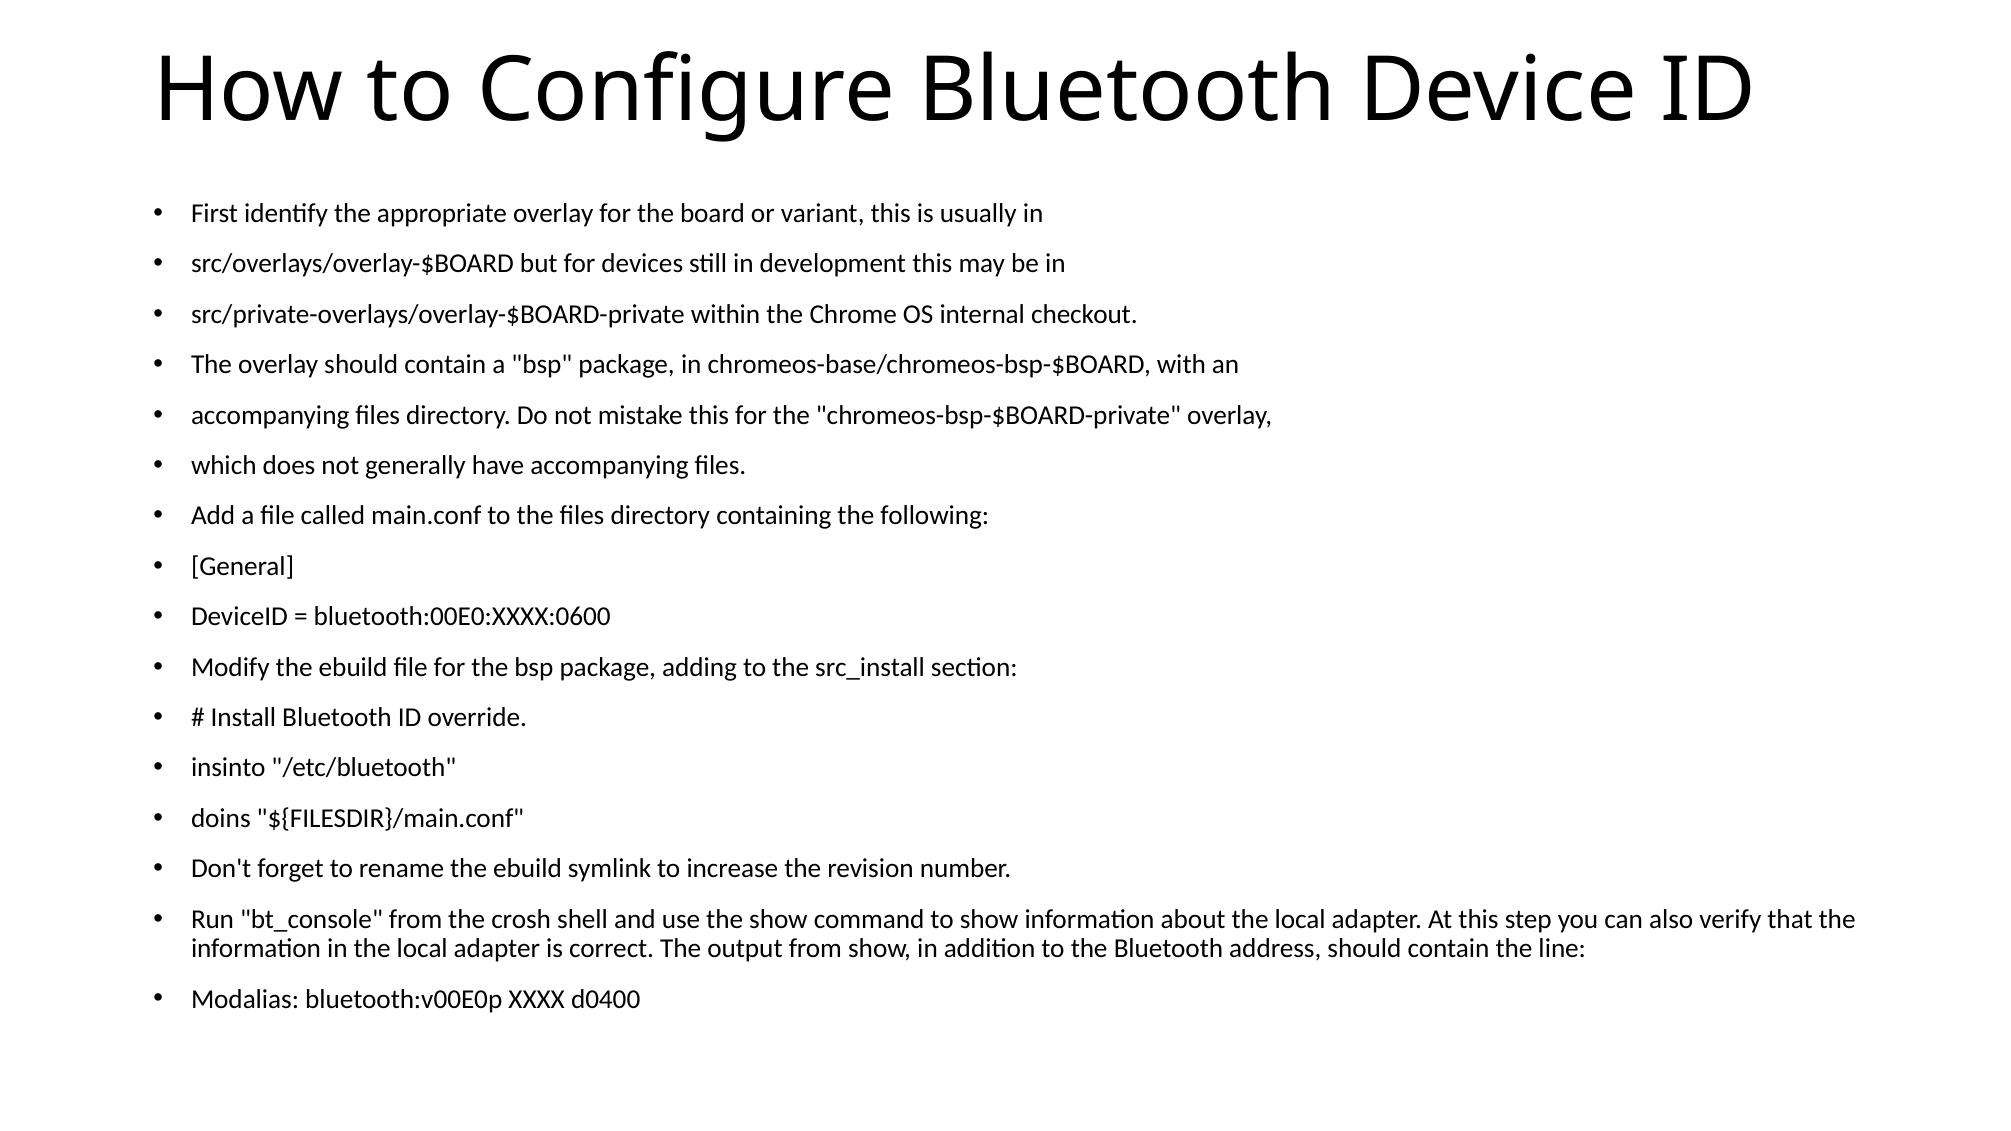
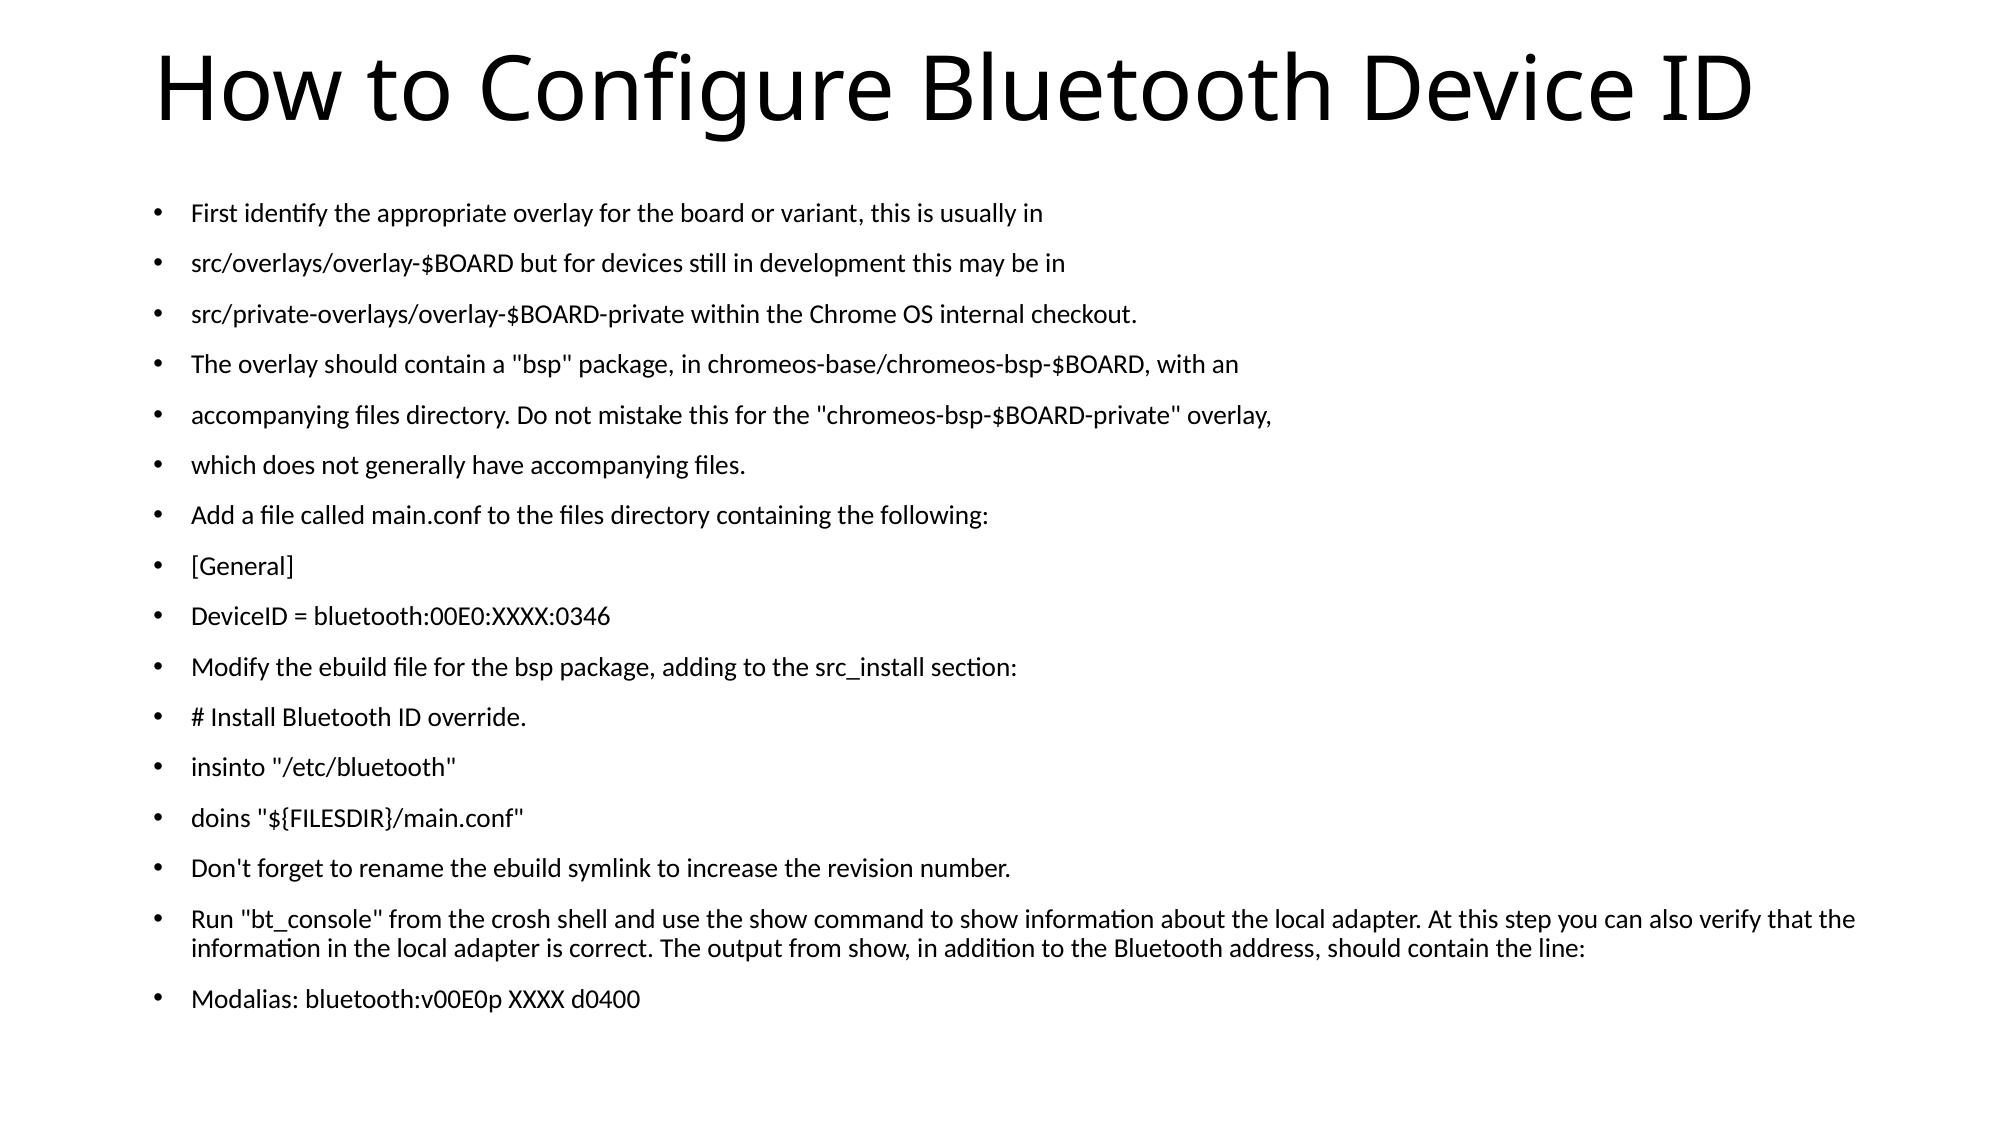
bluetooth:00E0:XXXX:0600: bluetooth:00E0:XXXX:0600 -> bluetooth:00E0:XXXX:0346
